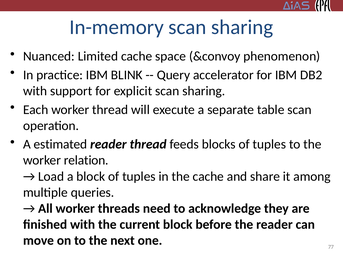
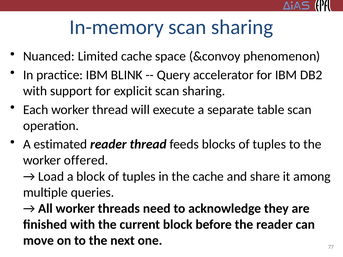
relation: relation -> offered
